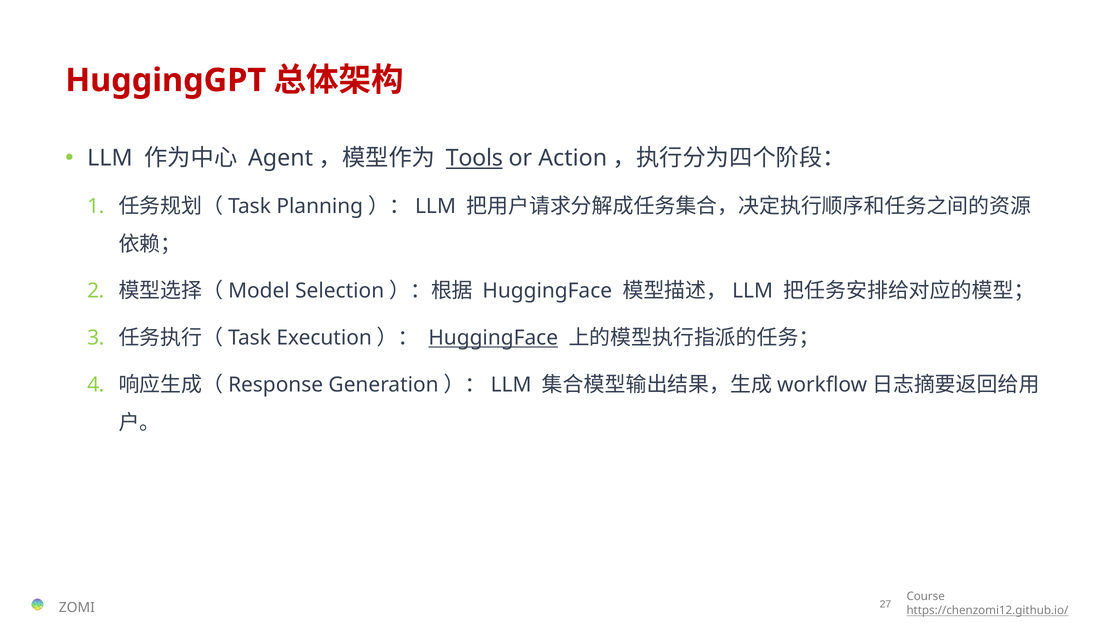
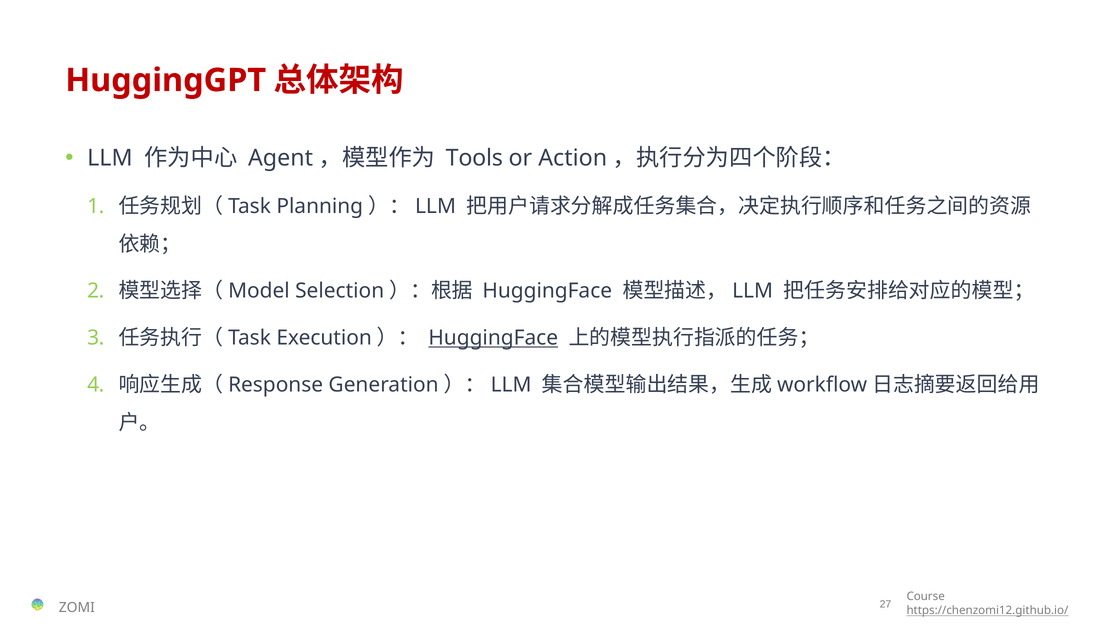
Tools underline: present -> none
